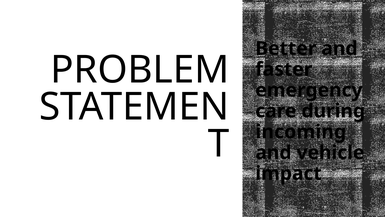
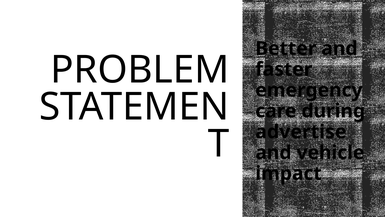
incoming: incoming -> advertise
